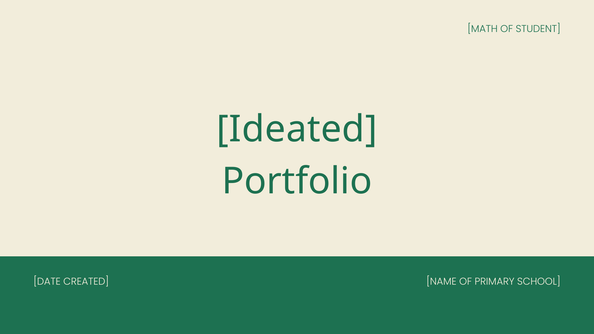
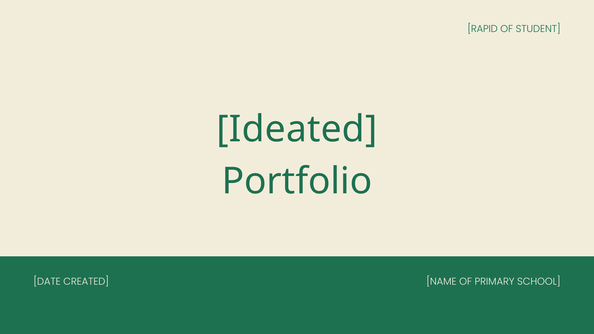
MATH: MATH -> RAPID
